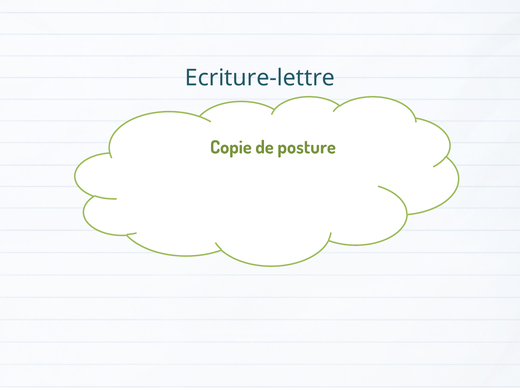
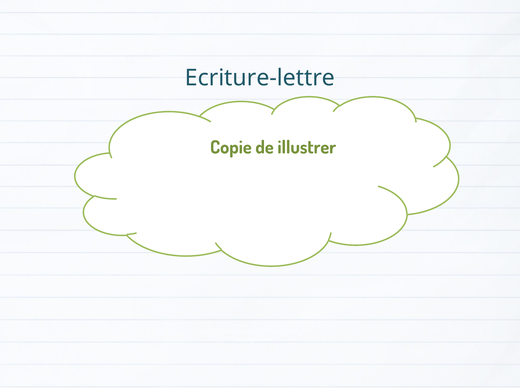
posture: posture -> illustrer
